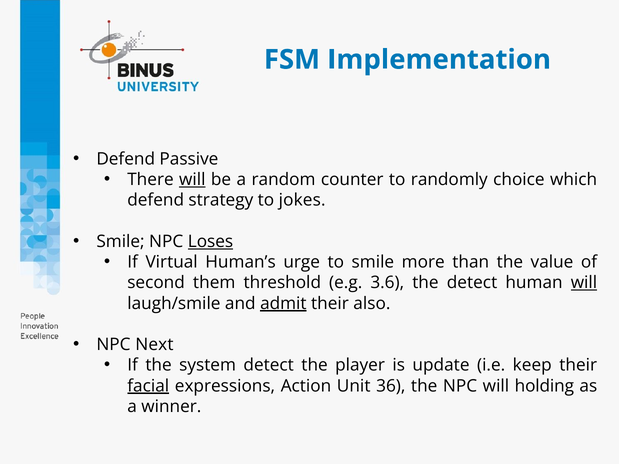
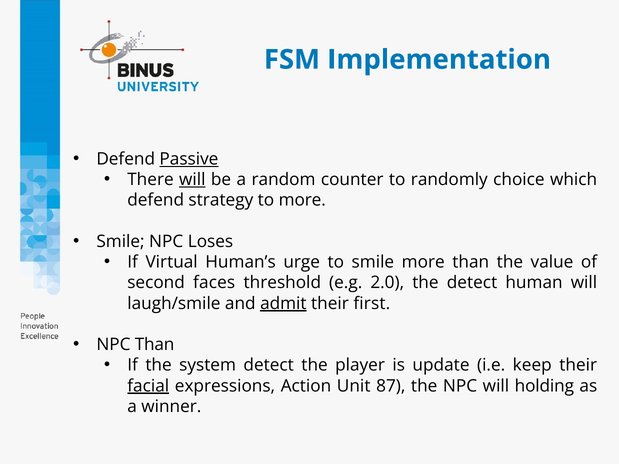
Passive underline: none -> present
to jokes: jokes -> more
Loses underline: present -> none
them: them -> faces
3.6: 3.6 -> 2.0
will at (584, 283) underline: present -> none
also: also -> first
NPC Next: Next -> Than
36: 36 -> 87
